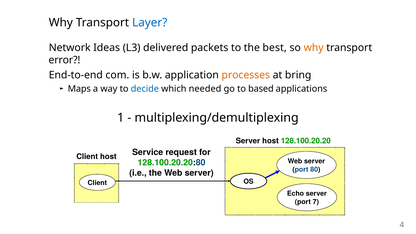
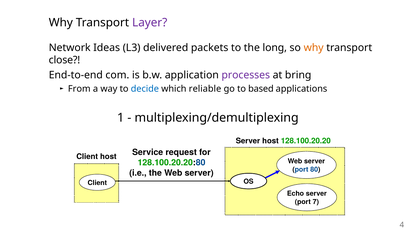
Layer colour: blue -> purple
best: best -> long
error: error -> close
processes colour: orange -> purple
Maps: Maps -> From
needed: needed -> reliable
